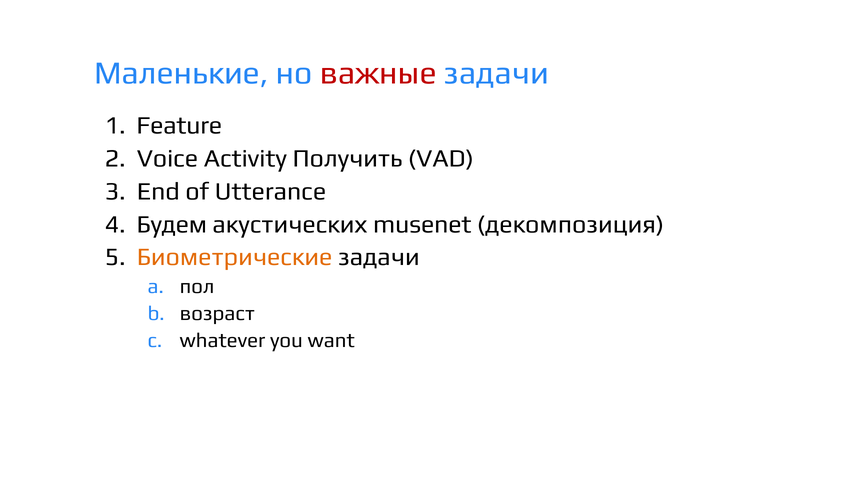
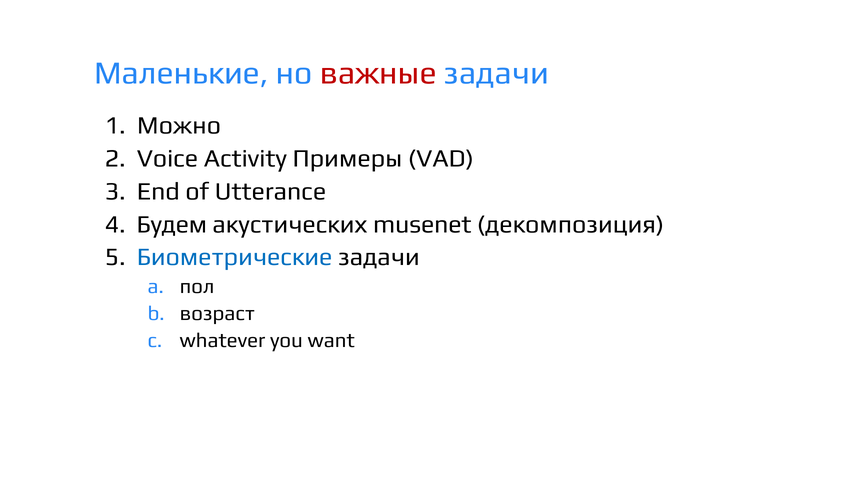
Feature: Feature -> Можно
Получить: Получить -> Примеры
Биометрические colour: orange -> blue
